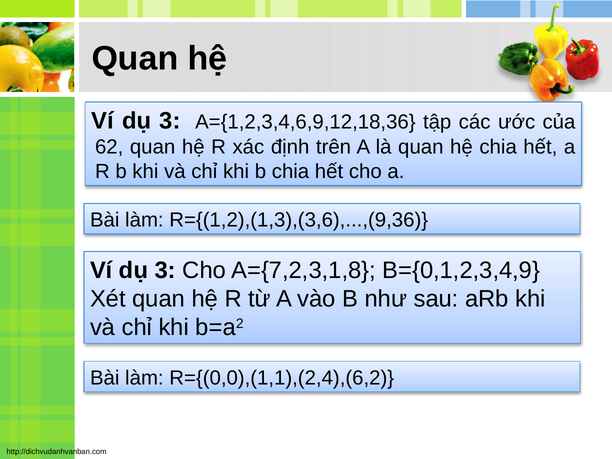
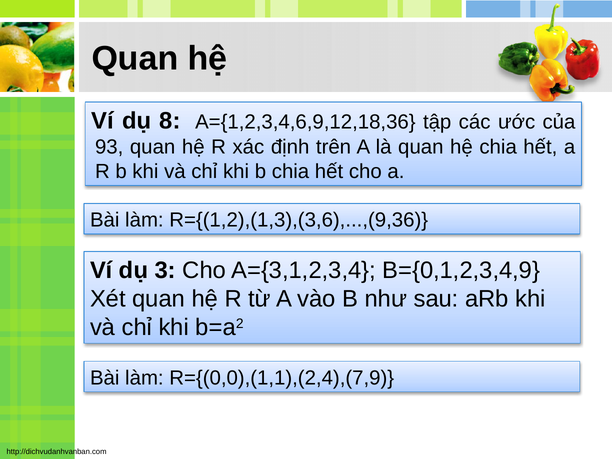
3 at (170, 121): 3 -> 8
62: 62 -> 93
A={7,2,3,1,8: A={7,2,3,1,8 -> A={3,1,2,3,4
R={(0,0),(1,1),(2,4),(6,2: R={(0,0),(1,1),(2,4),(6,2 -> R={(0,0),(1,1),(2,4),(7,9
